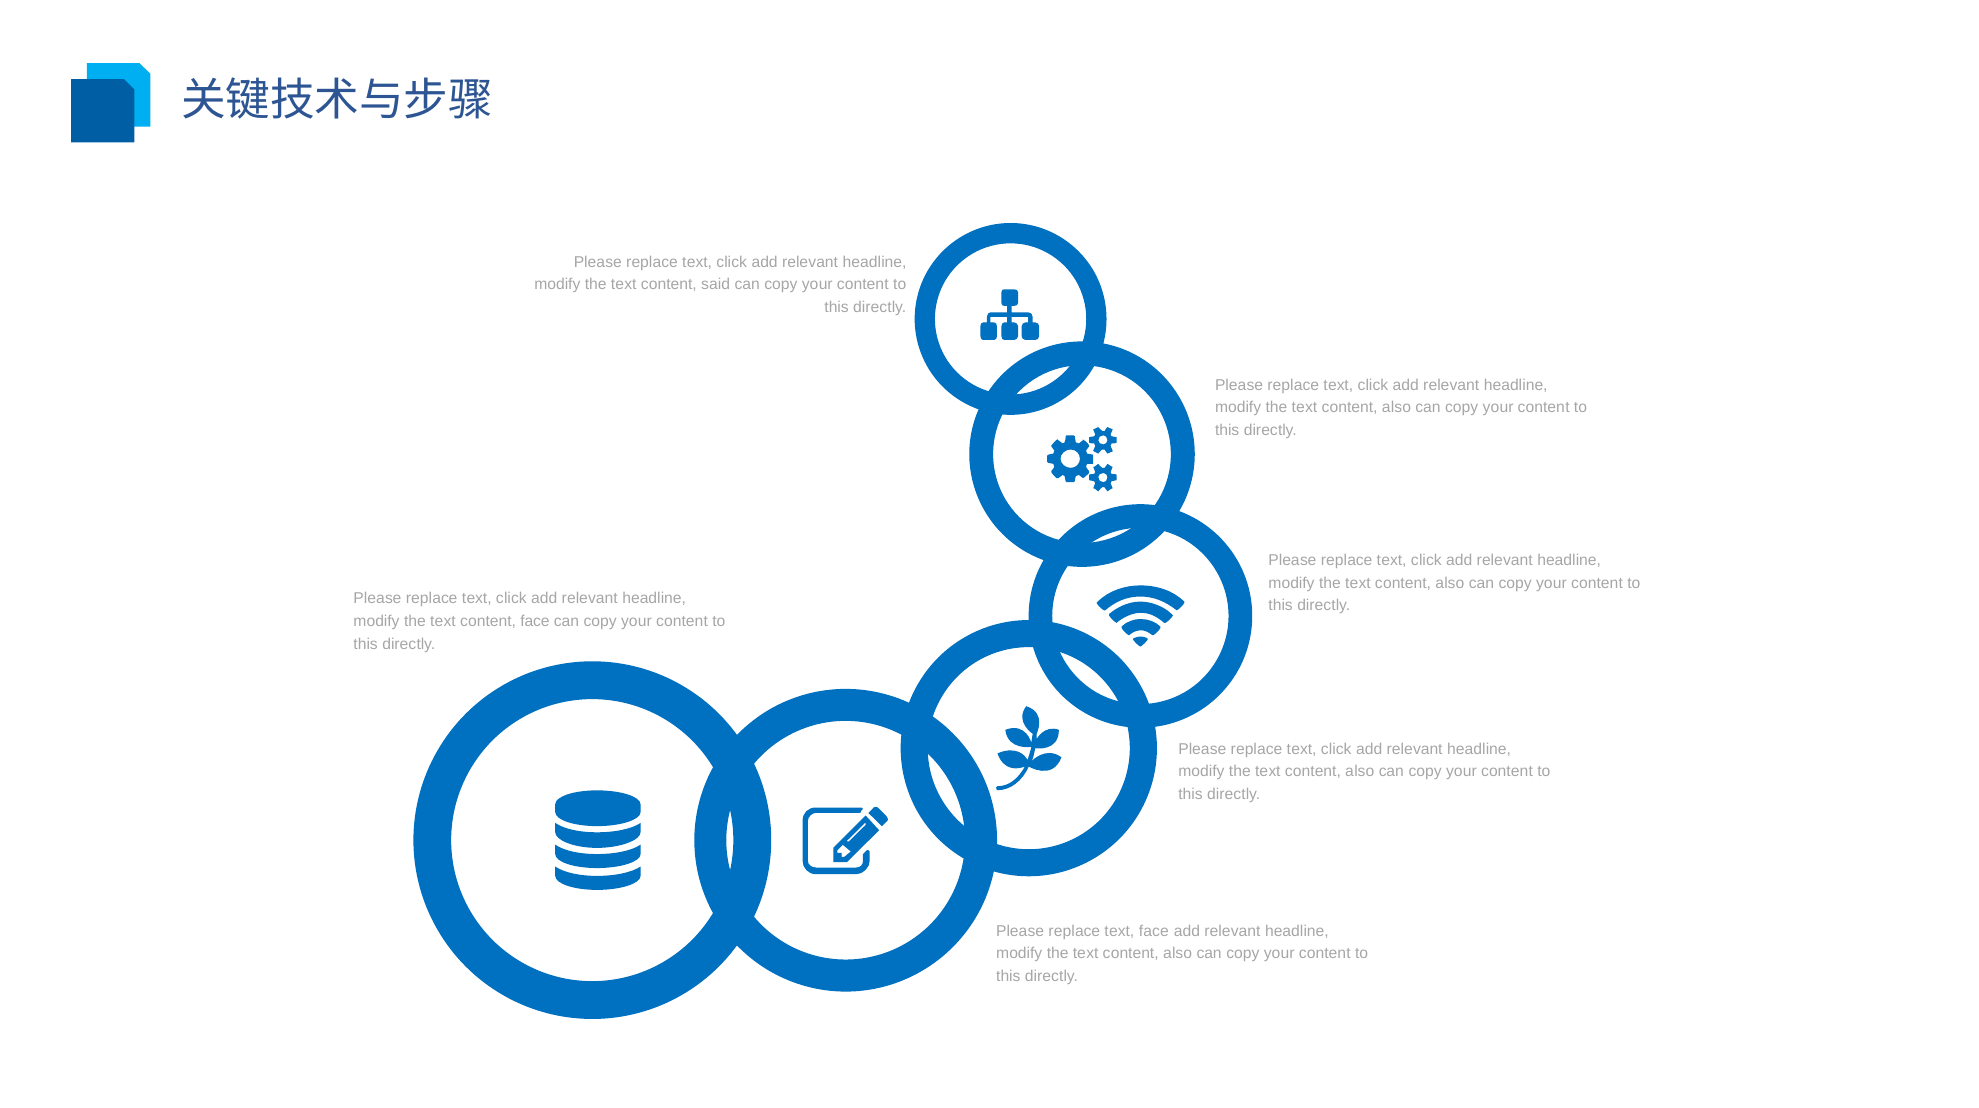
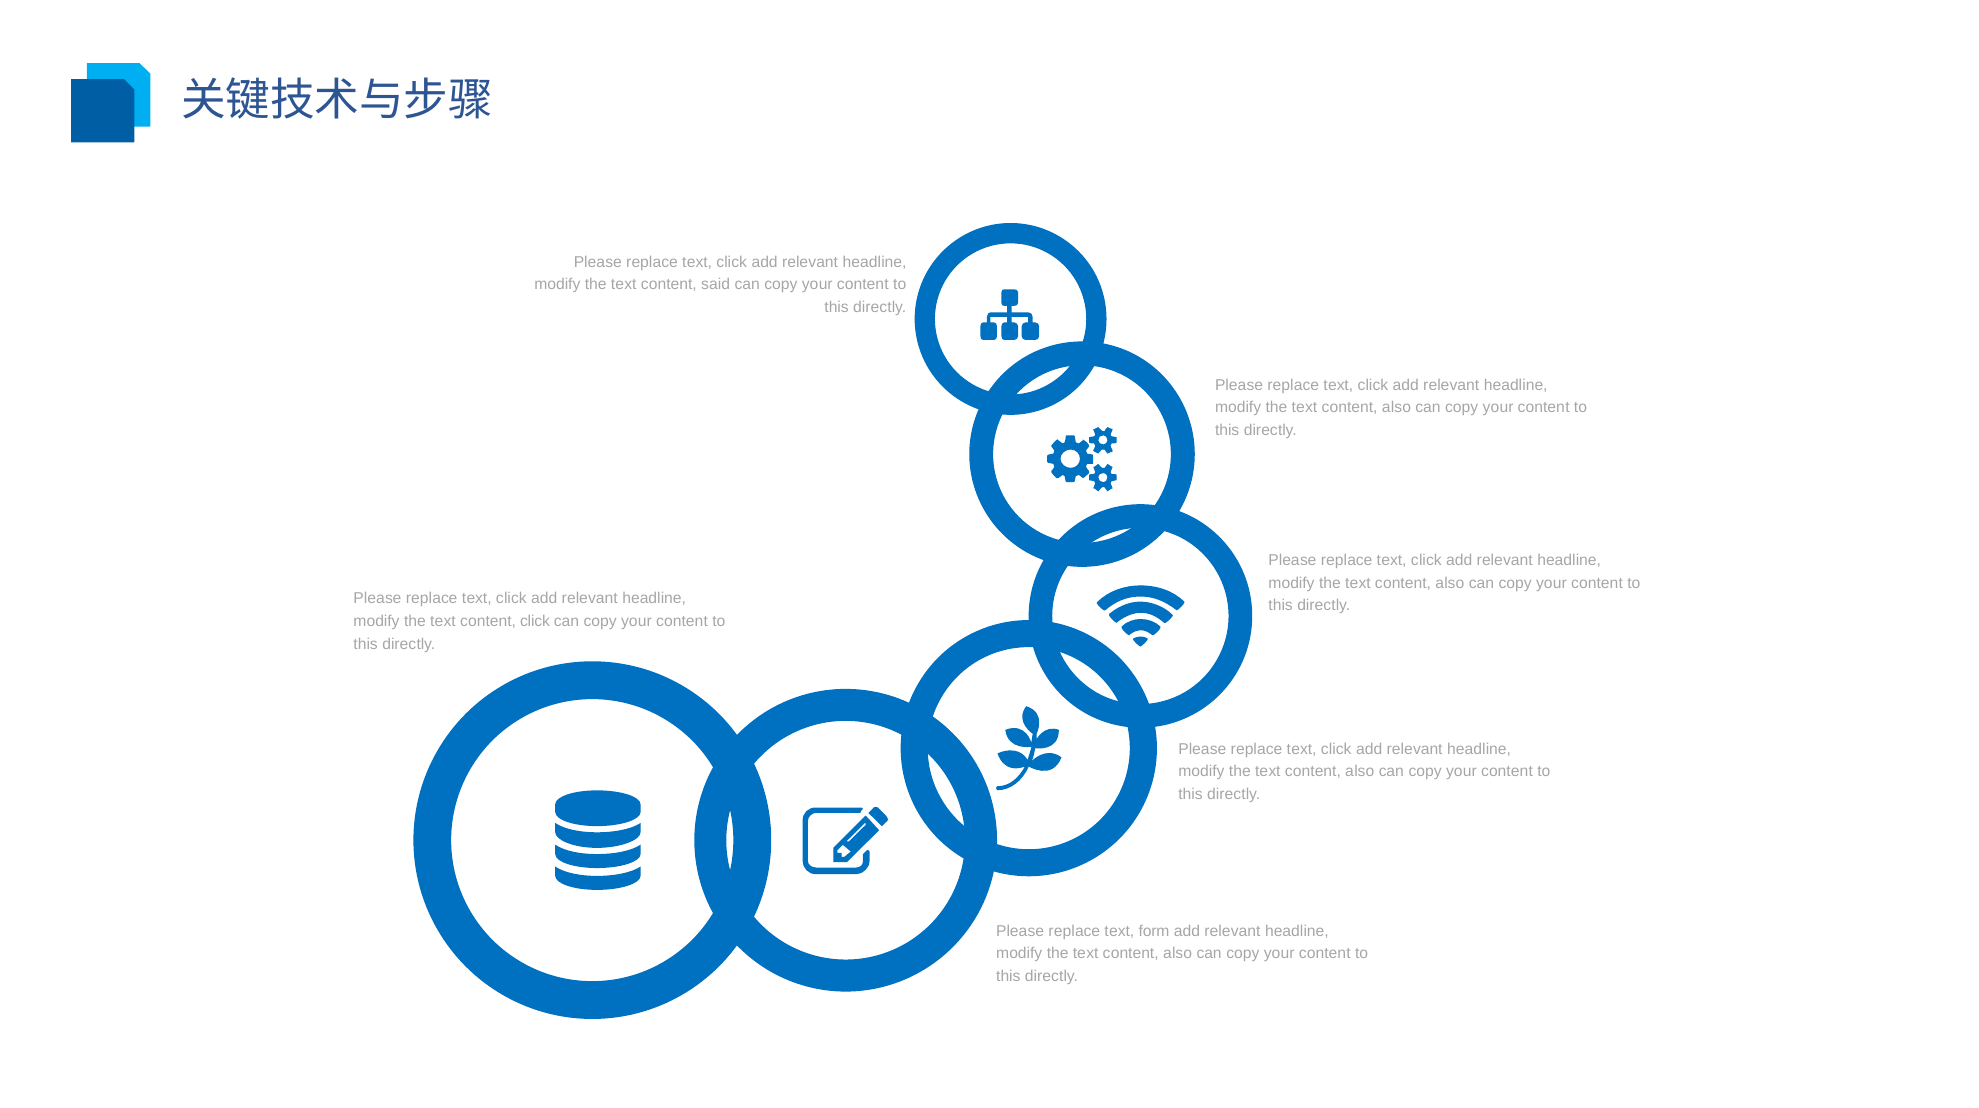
content face: face -> click
text face: face -> form
